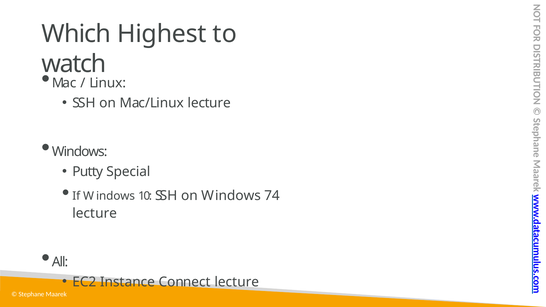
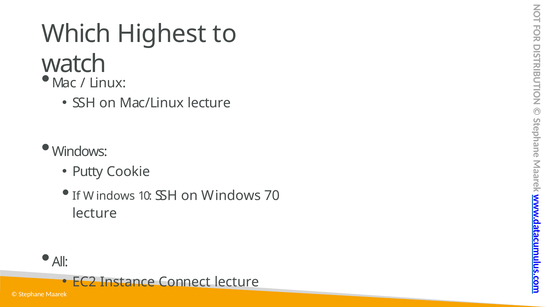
Special: Special -> Cookie
74: 74 -> 70
